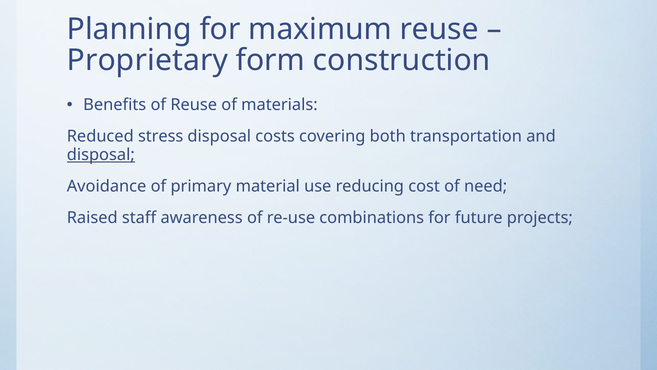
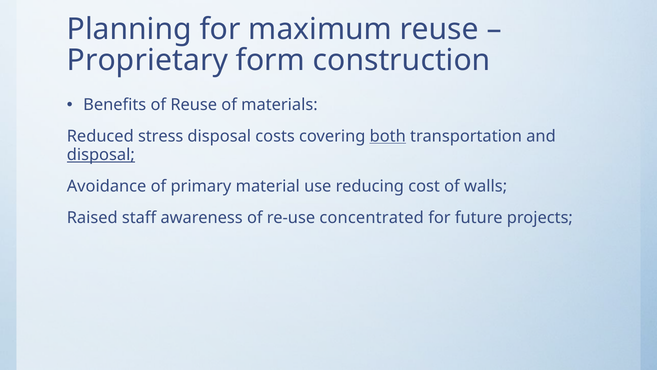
both underline: none -> present
need: need -> walls
combinations: combinations -> concentrated
